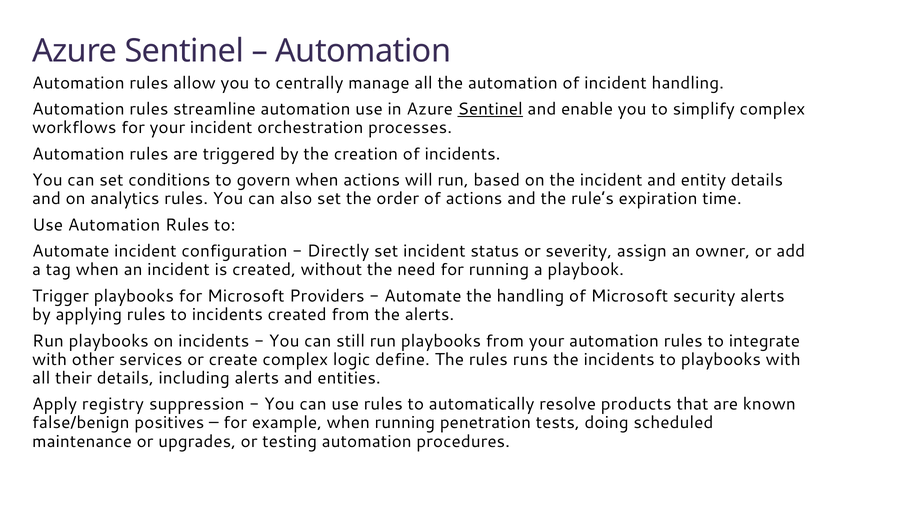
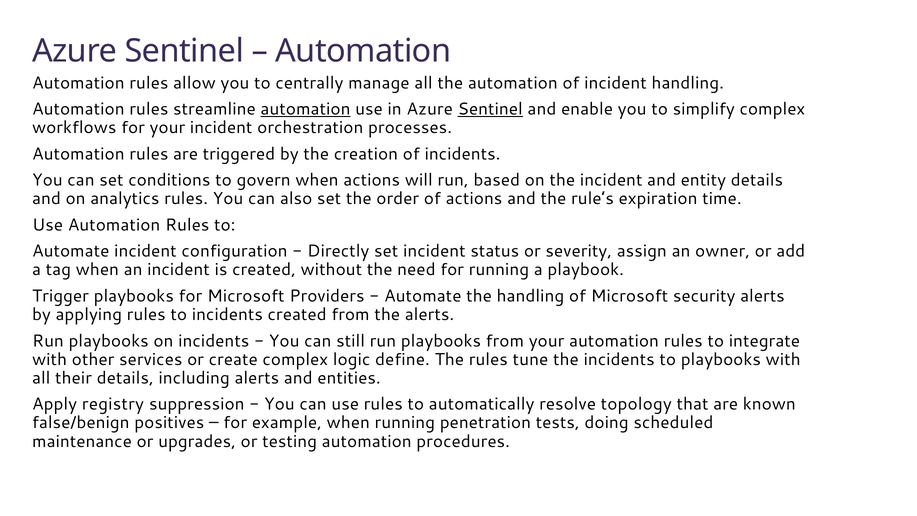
automation at (305, 109) underline: none -> present
runs: runs -> tune
products: products -> topology
